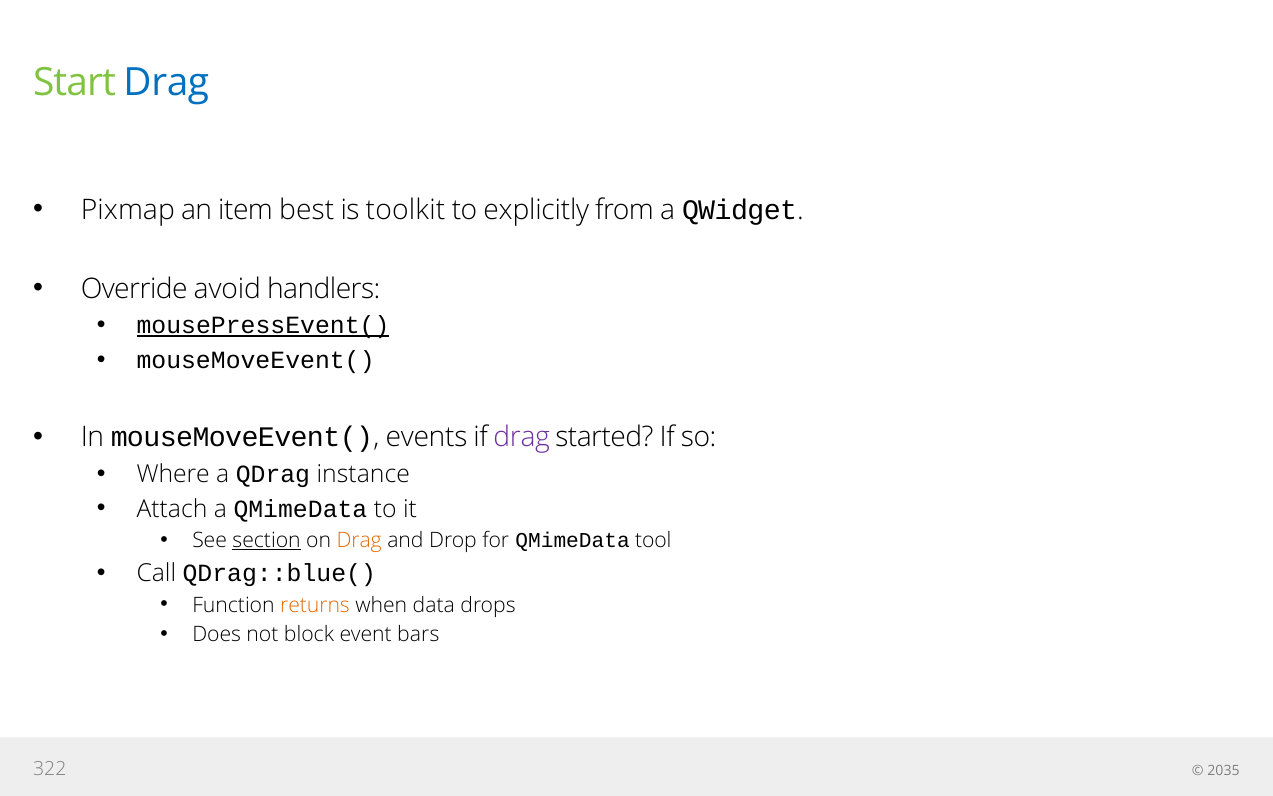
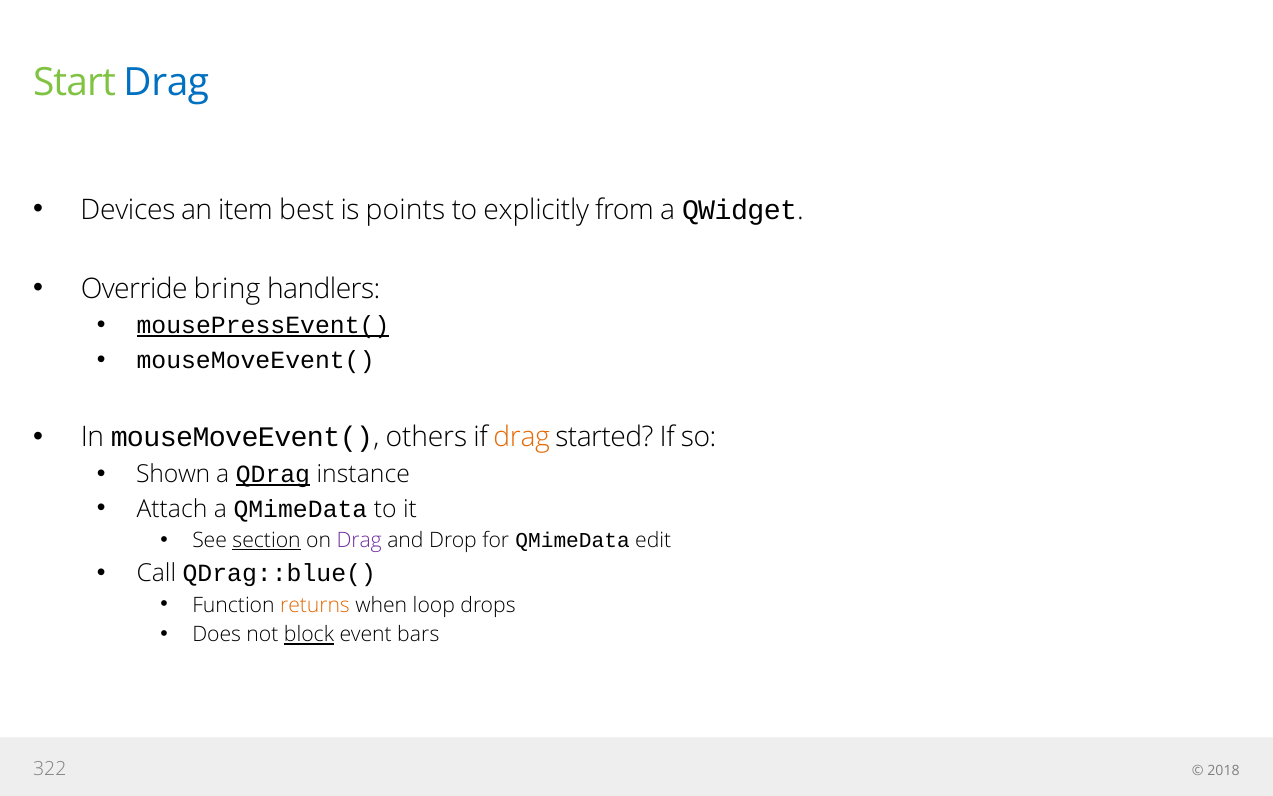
Pixmap: Pixmap -> Devices
toolkit: toolkit -> points
avoid: avoid -> bring
events: events -> others
drag at (522, 437) colour: purple -> orange
Where: Where -> Shown
QDrag underline: none -> present
Drag at (359, 540) colour: orange -> purple
tool: tool -> edit
data: data -> loop
block underline: none -> present
2035: 2035 -> 2018
